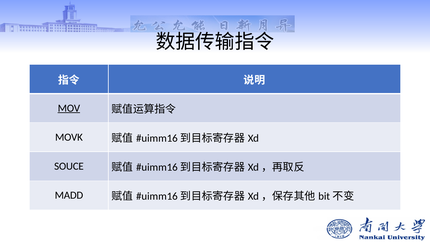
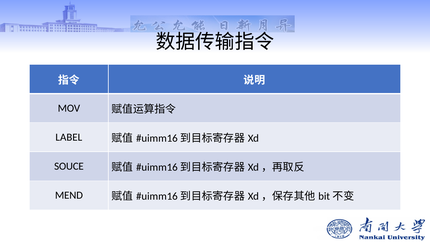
MOV underline: present -> none
MOVK: MOVK -> LABEL
MADD: MADD -> MEND
